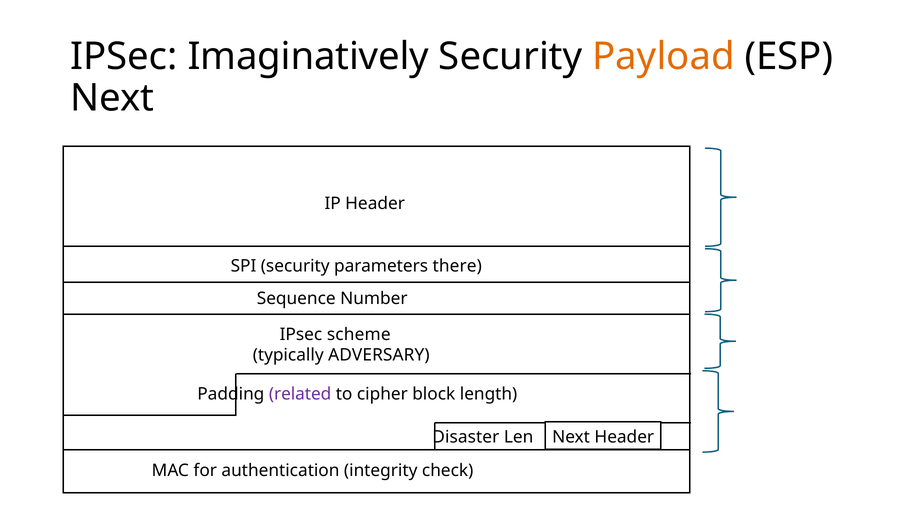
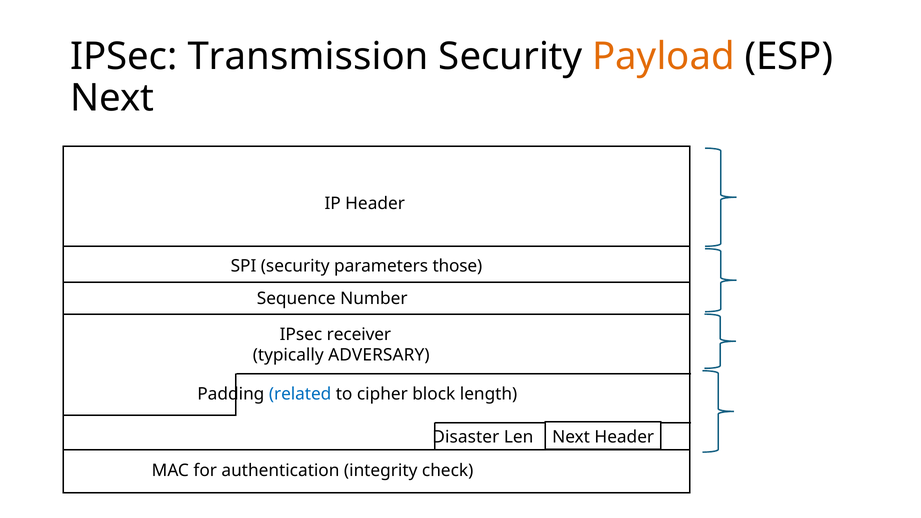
Imaginatively: Imaginatively -> Transmission
there: there -> those
scheme: scheme -> receiver
related colour: purple -> blue
